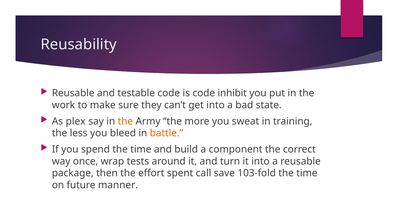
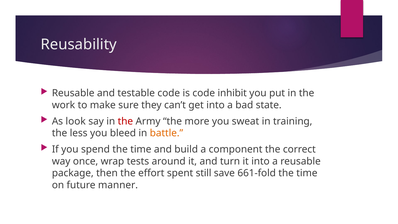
plex: plex -> look
the at (125, 121) colour: orange -> red
call: call -> still
103-fold: 103-fold -> 661-fold
